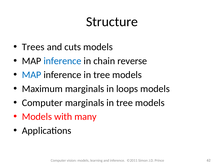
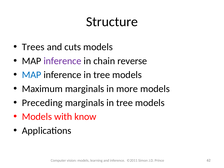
inference at (62, 61) colour: blue -> purple
loops: loops -> more
Computer at (42, 103): Computer -> Preceding
many: many -> know
